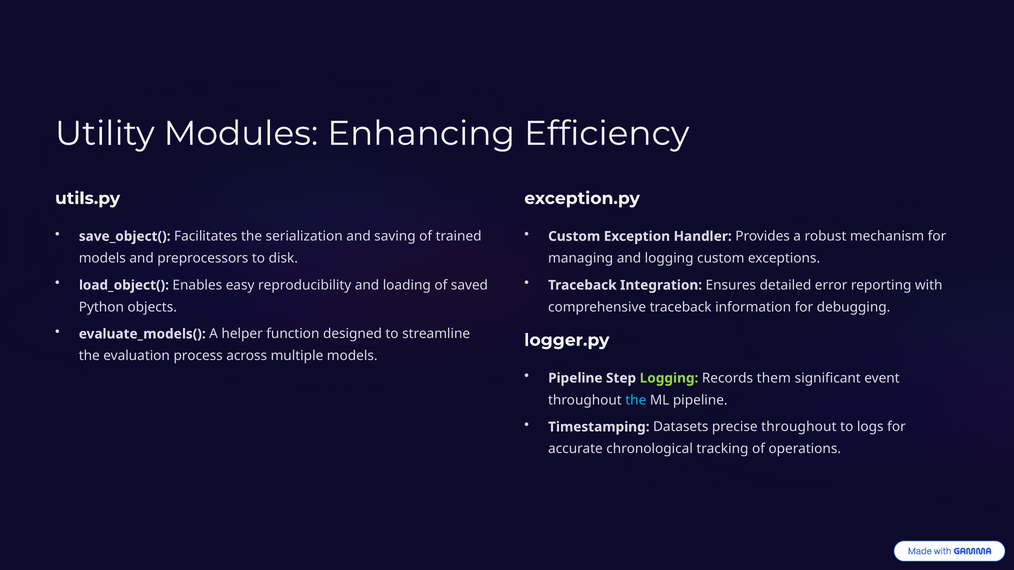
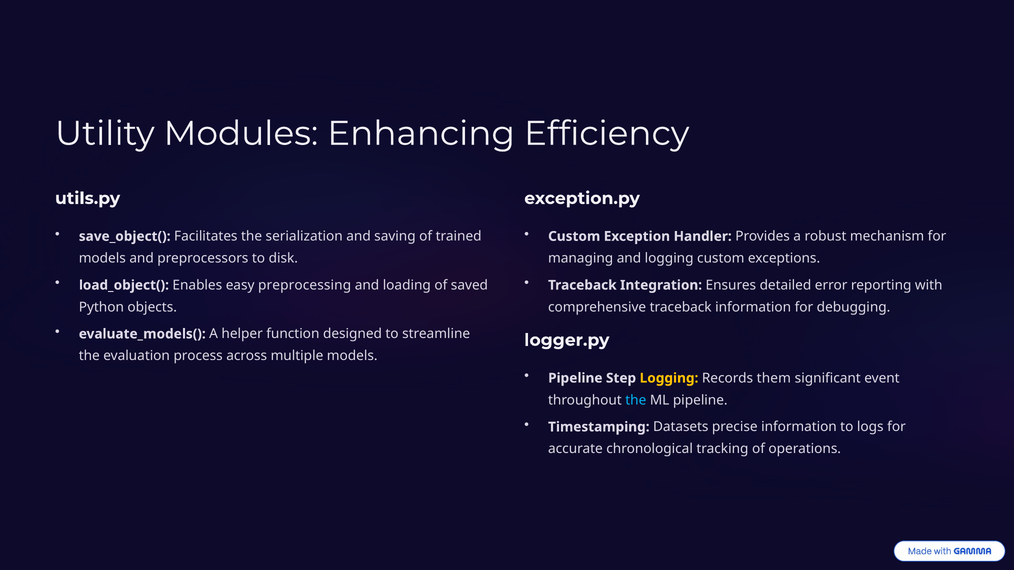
reproducibility: reproducibility -> preprocessing
Logging at (669, 378) colour: light green -> yellow
precise throughout: throughout -> information
